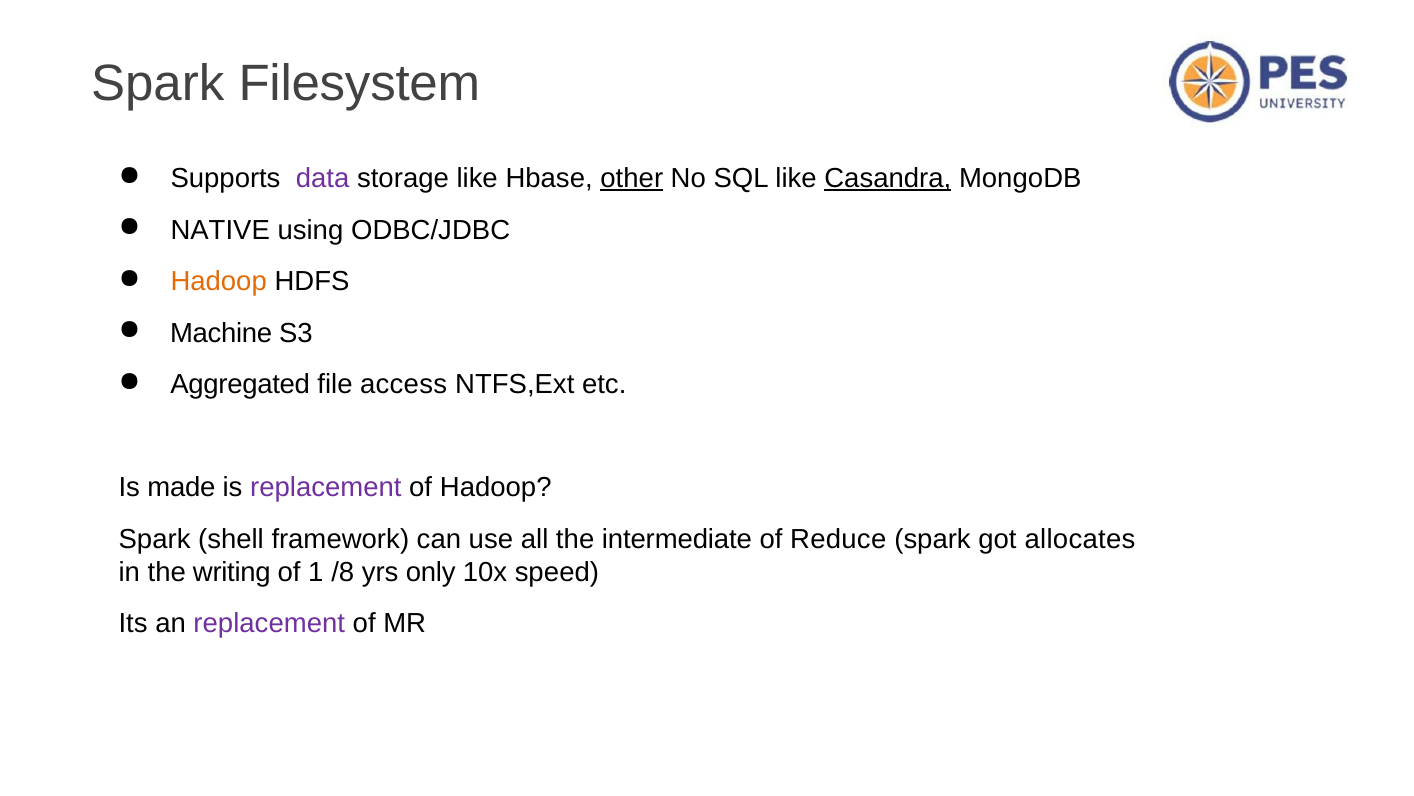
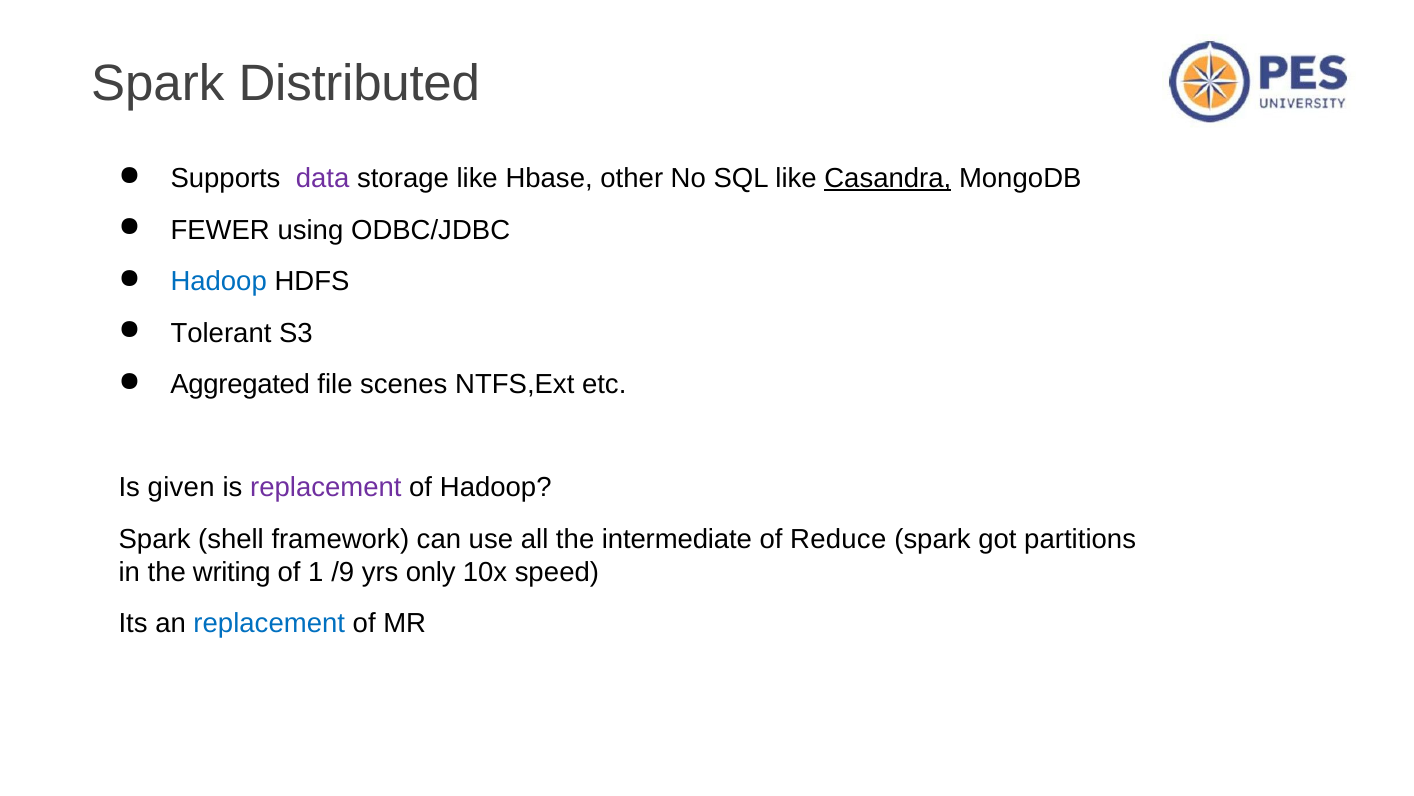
Filesystem: Filesystem -> Distributed
other underline: present -> none
NATIVE: NATIVE -> FEWER
Hadoop at (219, 281) colour: orange -> blue
Machine: Machine -> Tolerant
access: access -> scenes
made: made -> given
allocates: allocates -> partitions
/8: /8 -> /9
replacement at (269, 623) colour: purple -> blue
